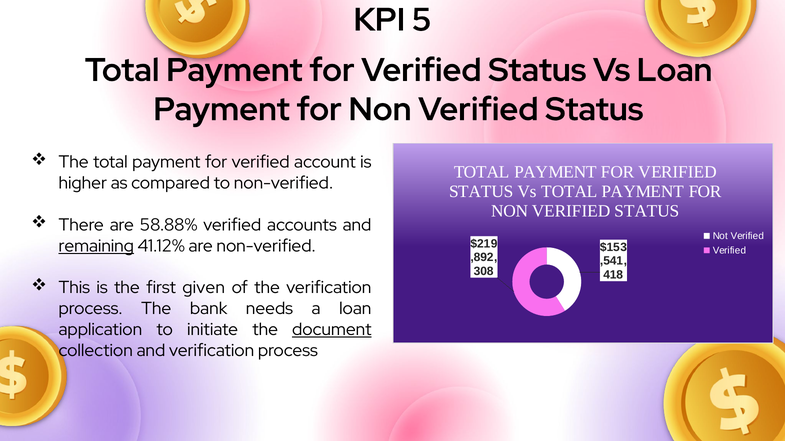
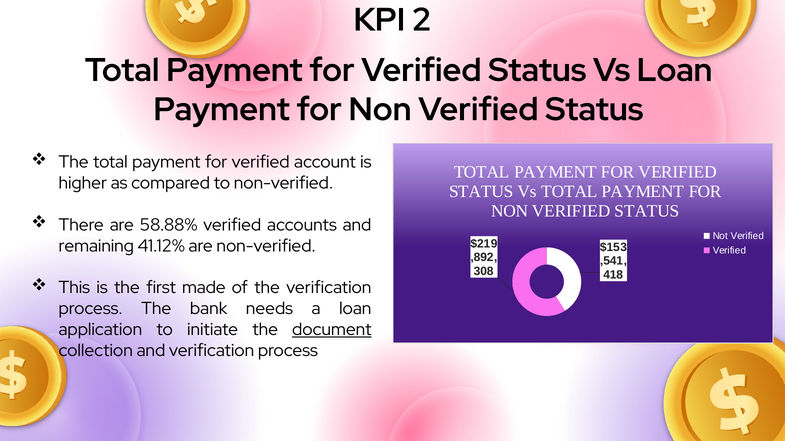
5: 5 -> 2
remaining underline: present -> none
given: given -> made
